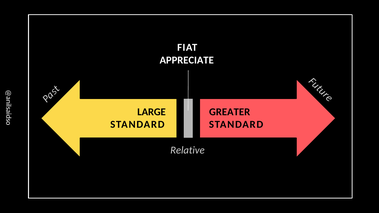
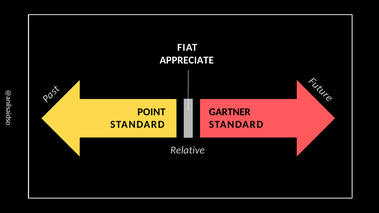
LARGE: LARGE -> POINT
GREATER: GREATER -> GARTNER
